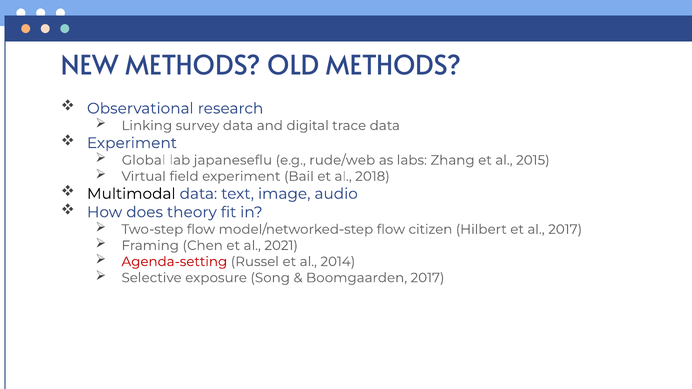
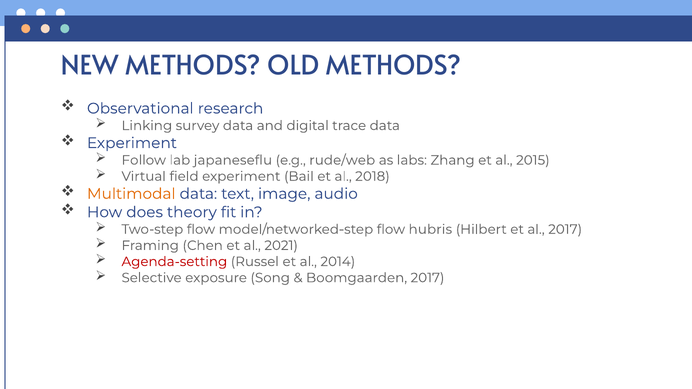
Global: Global -> Follow
Multimodal colour: black -> orange
citizen: citizen -> hubris
